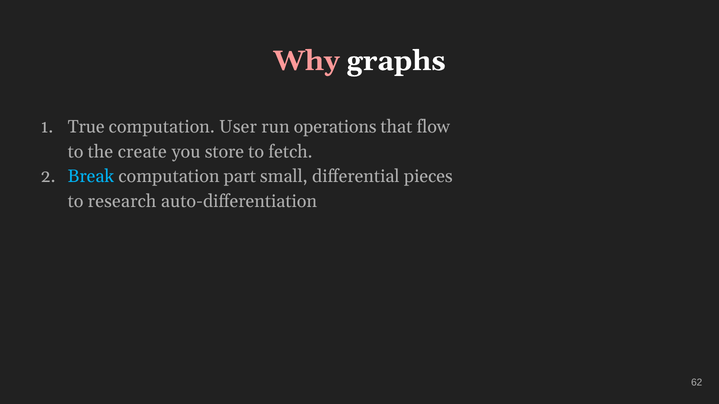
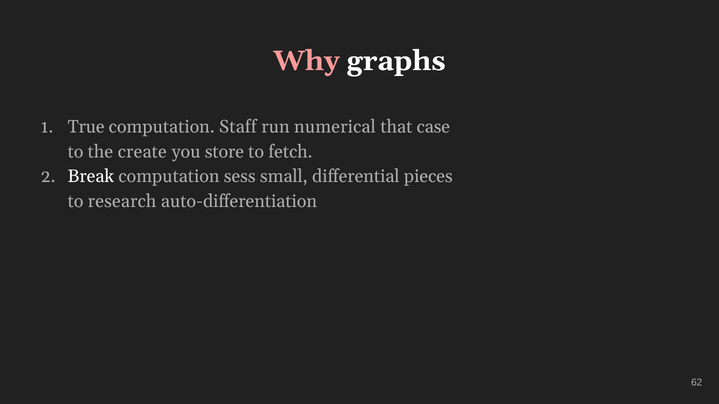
User: User -> Staff
operations: operations -> numerical
flow: flow -> case
Break colour: light blue -> white
part: part -> sess
